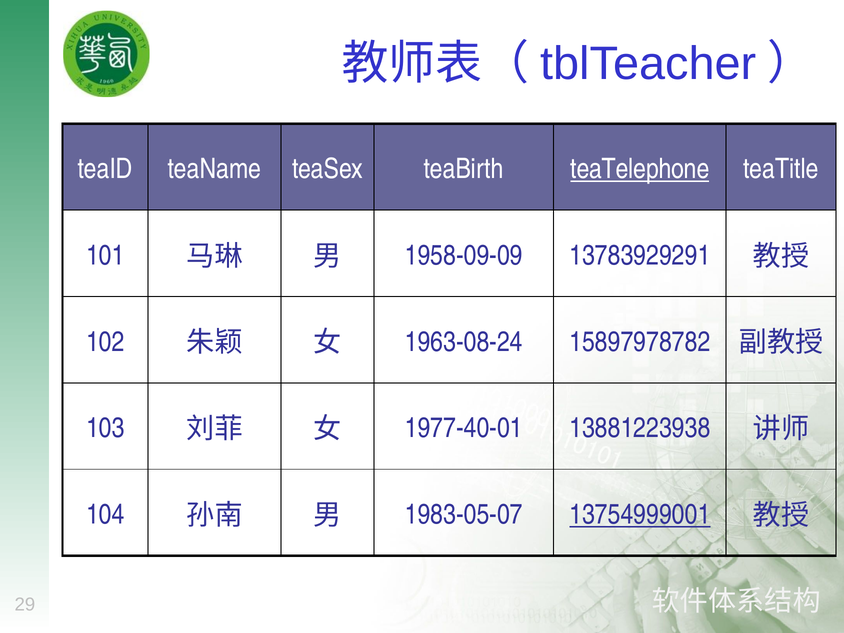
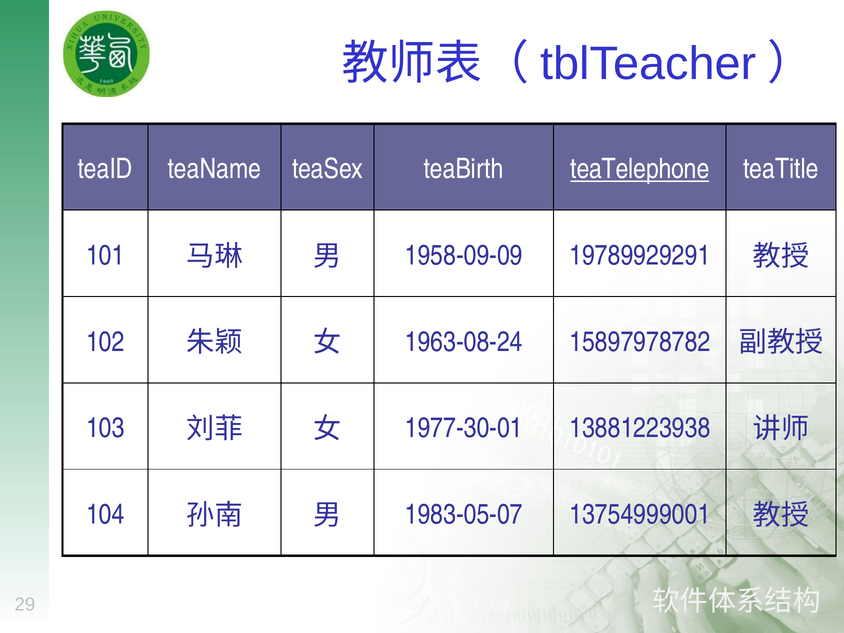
13783929291: 13783929291 -> 19789929291
1977-40-01: 1977-40-01 -> 1977-30-01
13754999001 underline: present -> none
